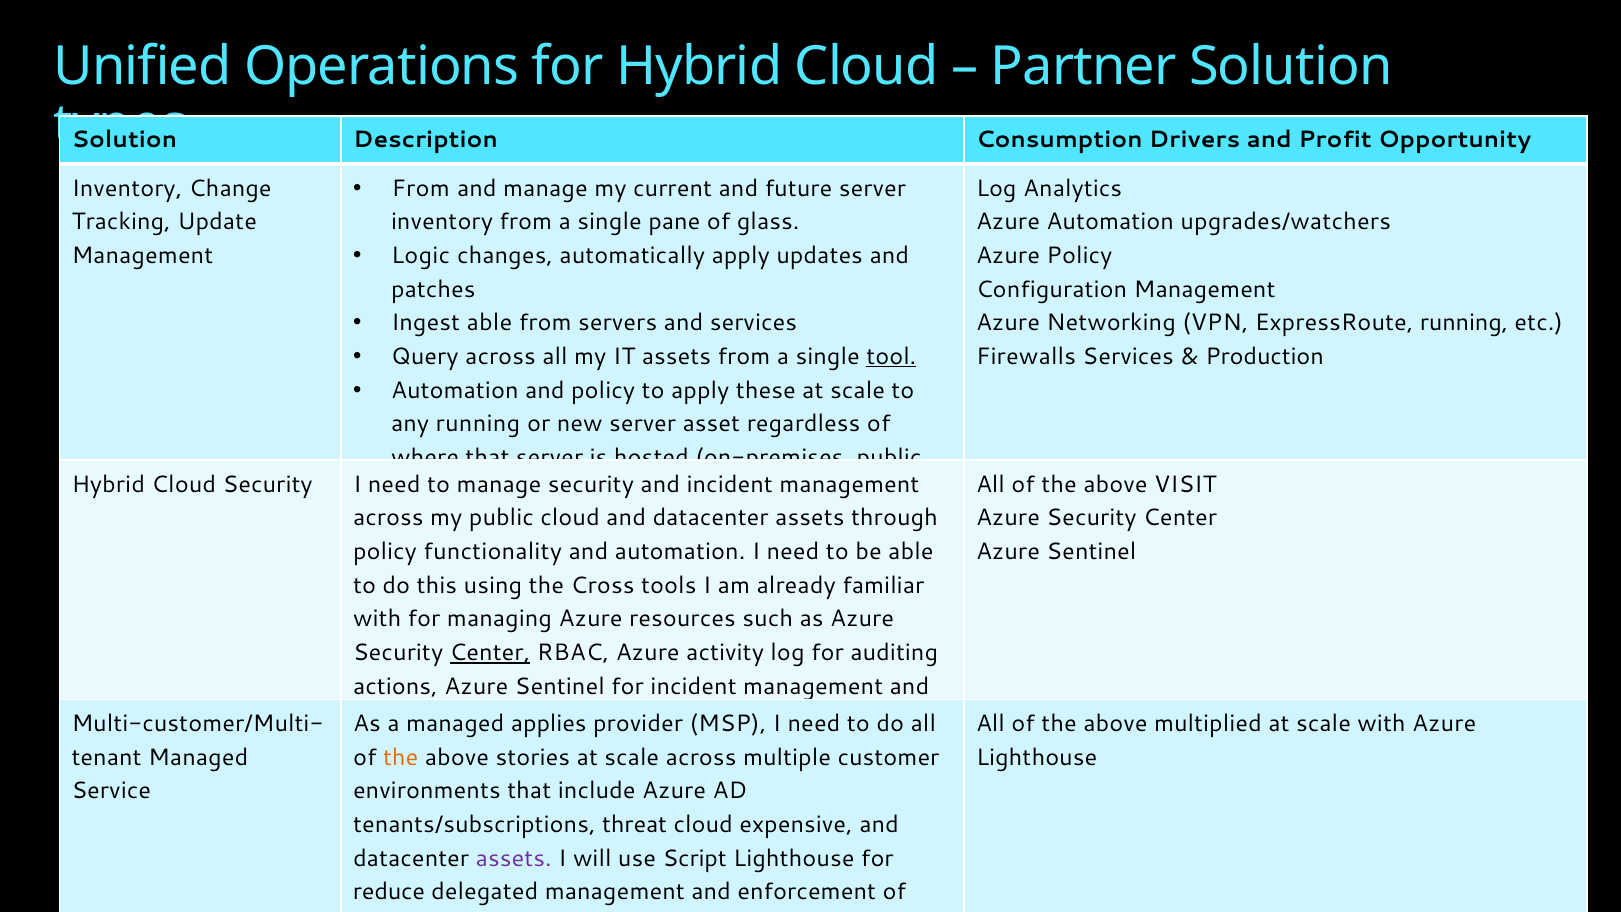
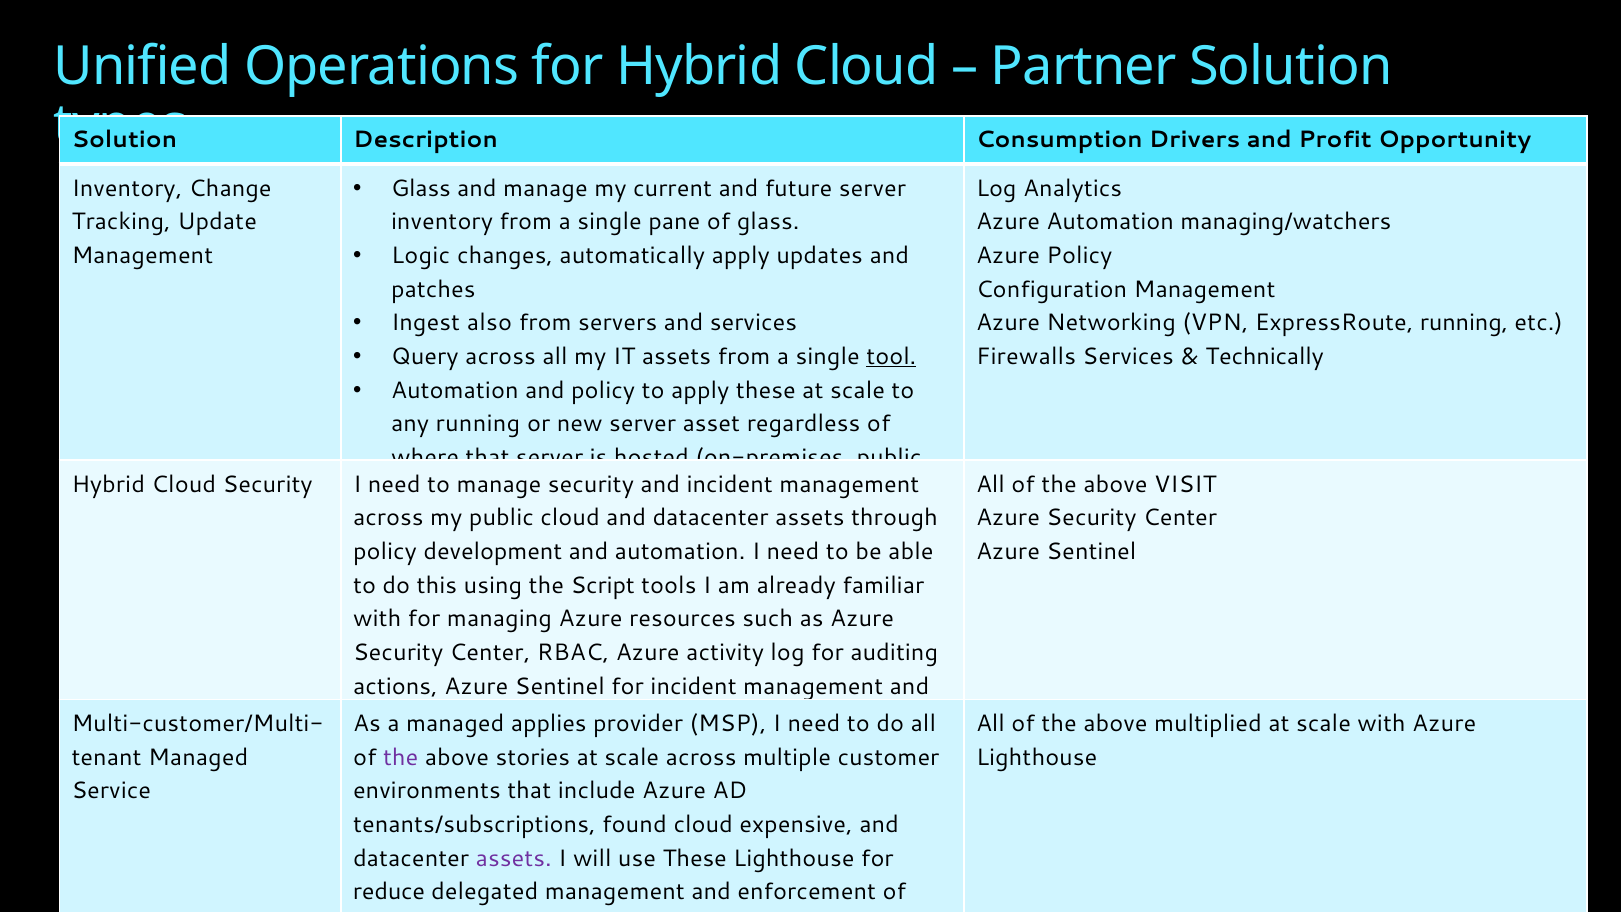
From at (421, 188): From -> Glass
upgrades/watchers: upgrades/watchers -> managing/watchers
Ingest able: able -> also
Production: Production -> Technically
functionality: functionality -> development
Cross: Cross -> Script
Center at (490, 653) underline: present -> none
the at (401, 757) colour: orange -> purple
threat: threat -> found
use Script: Script -> These
